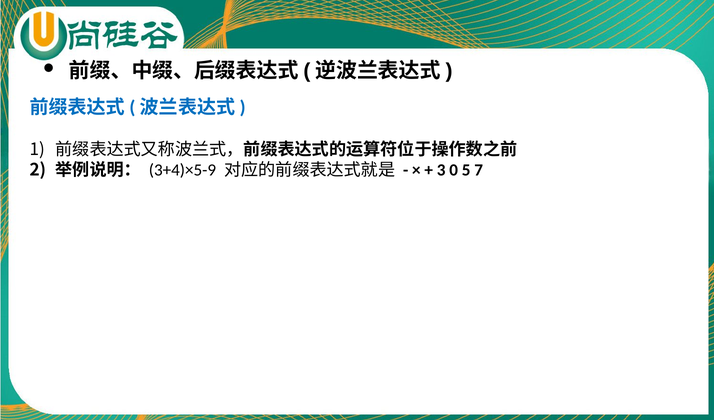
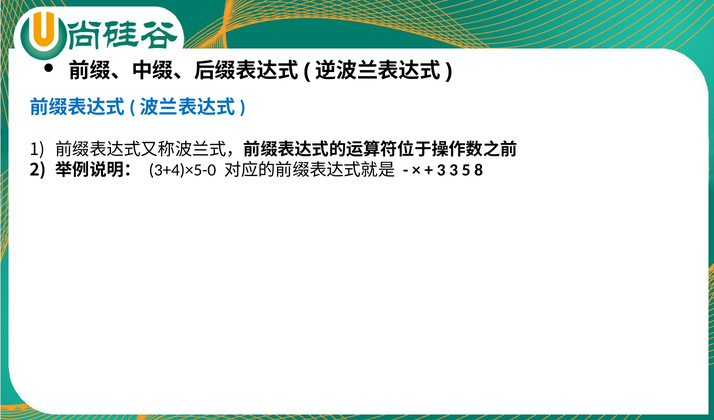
3+4)×5-9: 3+4)×5-9 -> 3+4)×5-0
3 0: 0 -> 3
7: 7 -> 8
